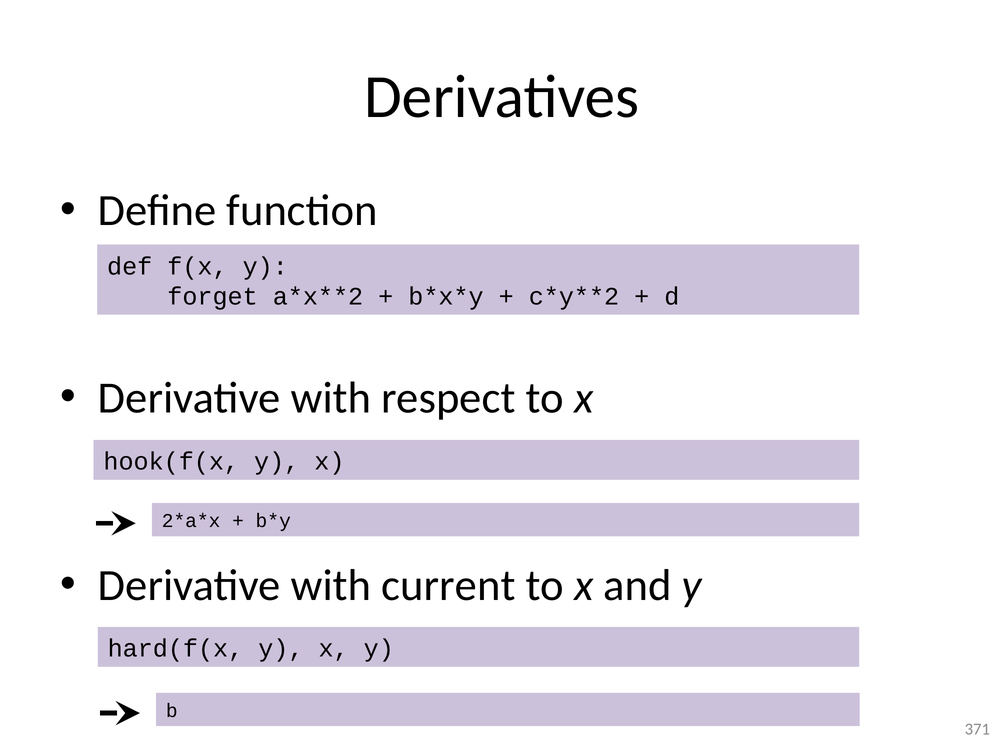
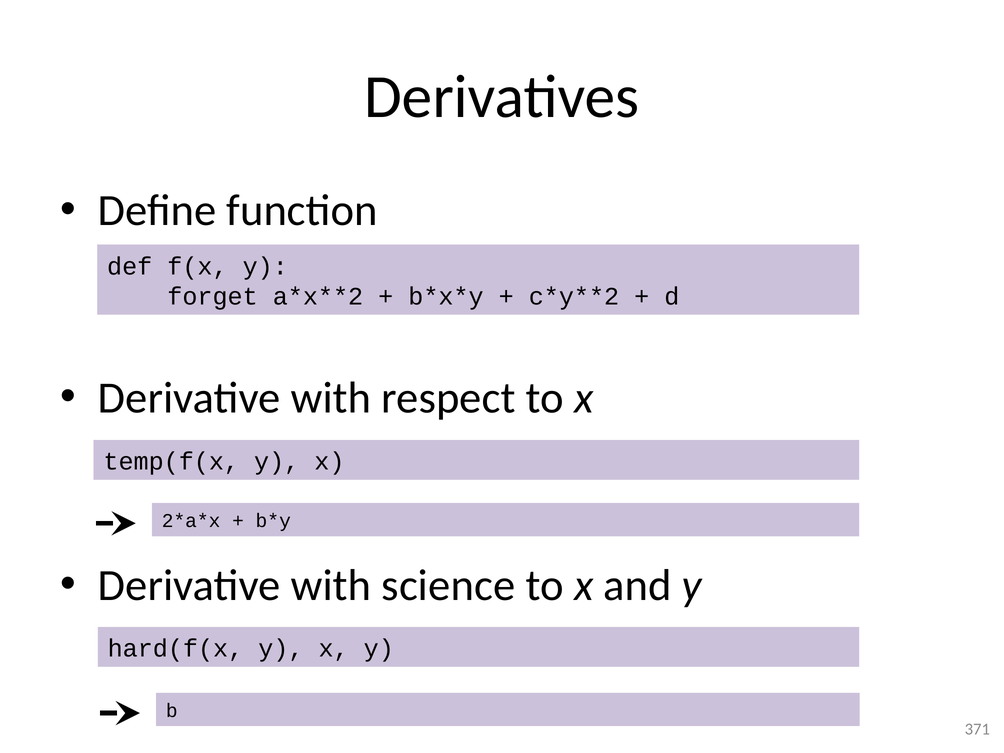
hook(f(x: hook(f(x -> temp(f(x
current: current -> science
